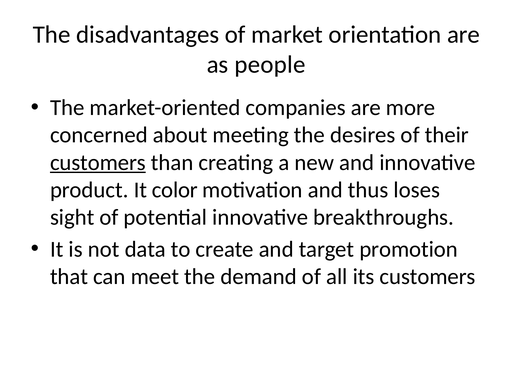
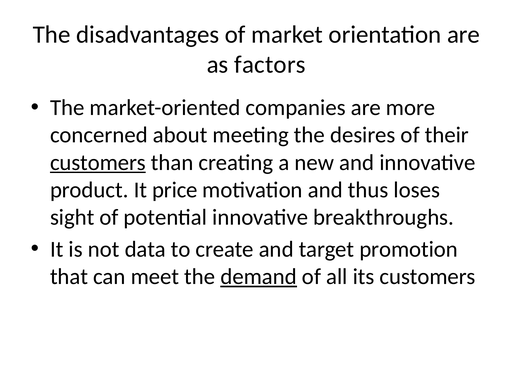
people: people -> factors
color: color -> price
demand underline: none -> present
